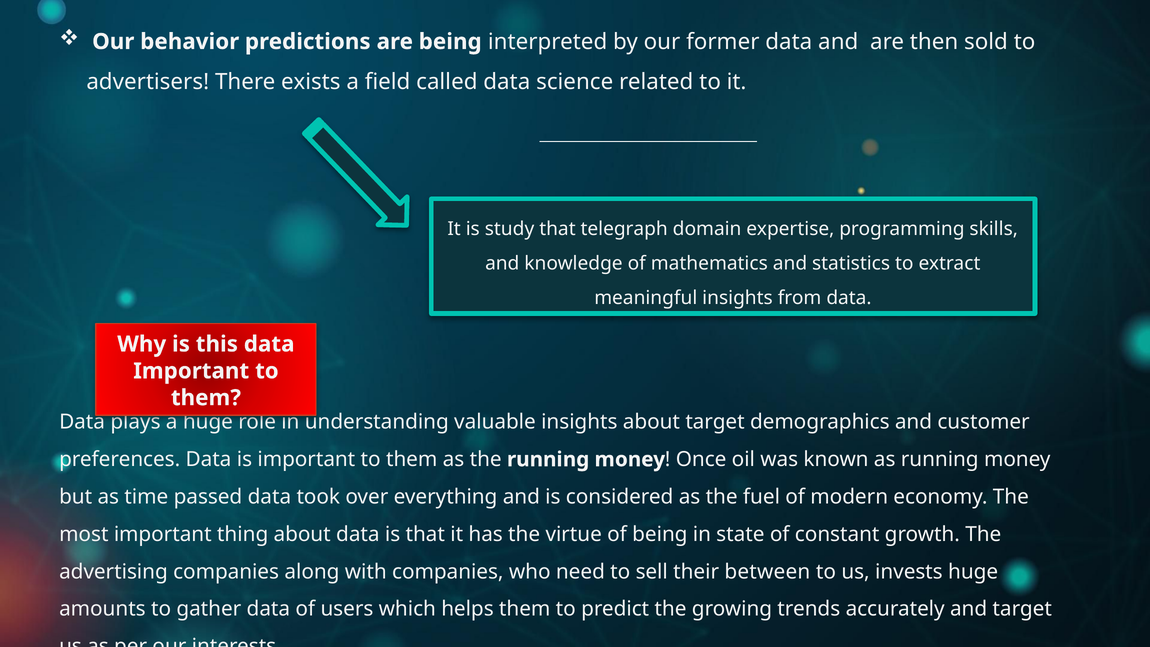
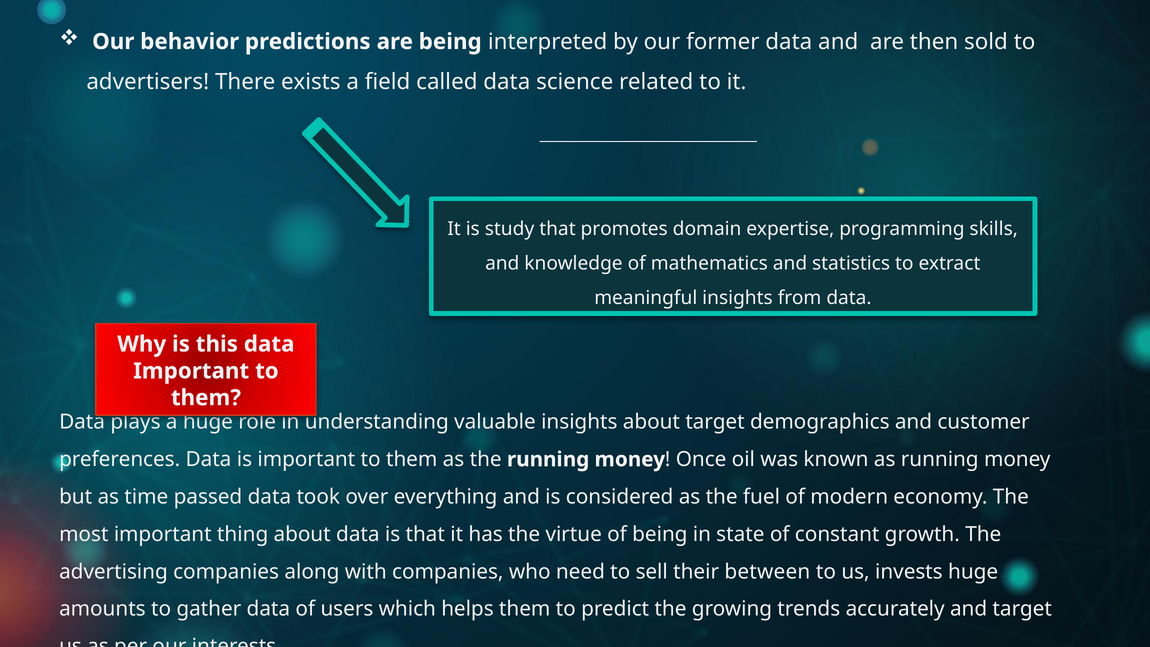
telegraph: telegraph -> promotes
